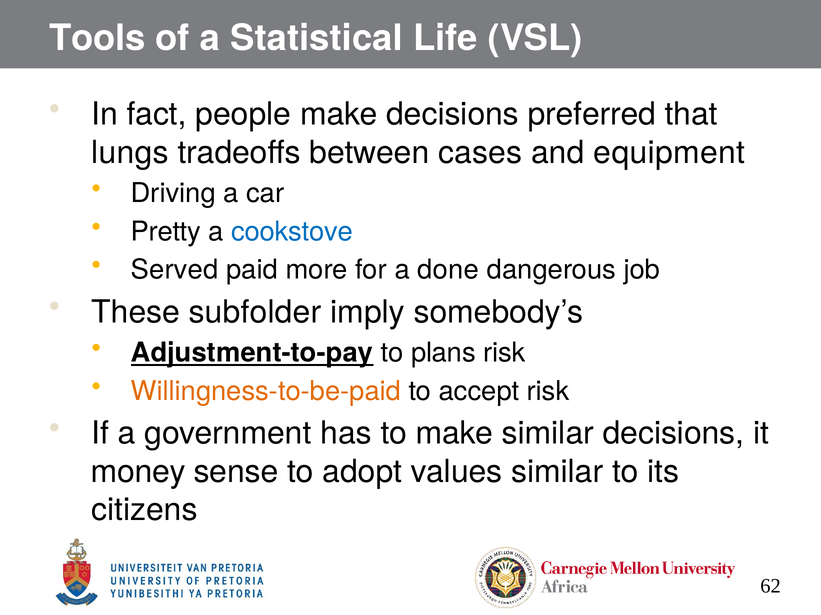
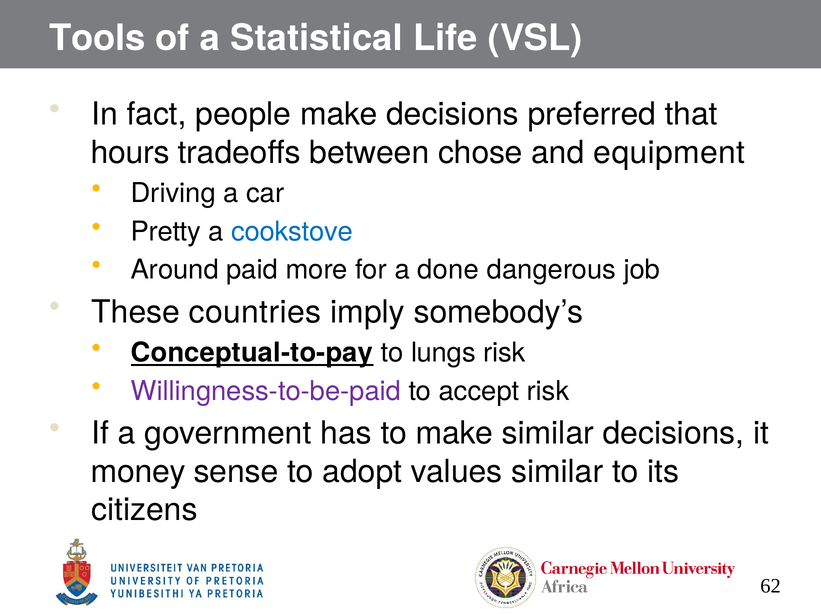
lungs: lungs -> hours
cases: cases -> chose
Served: Served -> Around
subfolder: subfolder -> countries
Adjustment-to-pay: Adjustment-to-pay -> Conceptual-to-pay
plans: plans -> lungs
Willingness-to-be-paid colour: orange -> purple
